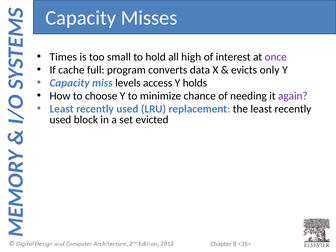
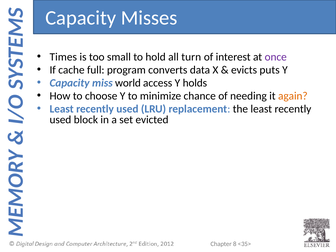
high: high -> turn
only: only -> puts
levels: levels -> world
again colour: purple -> orange
